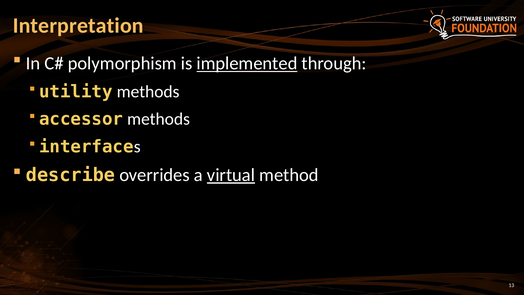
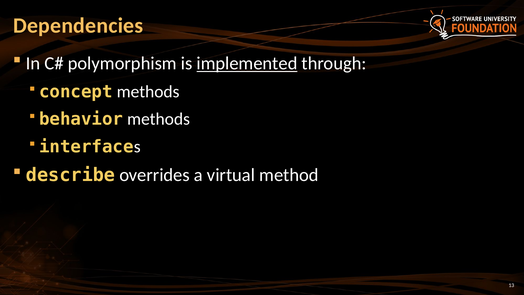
Interpretation: Interpretation -> Dependencies
utility: utility -> concept
accessor: accessor -> behavior
virtual underline: present -> none
